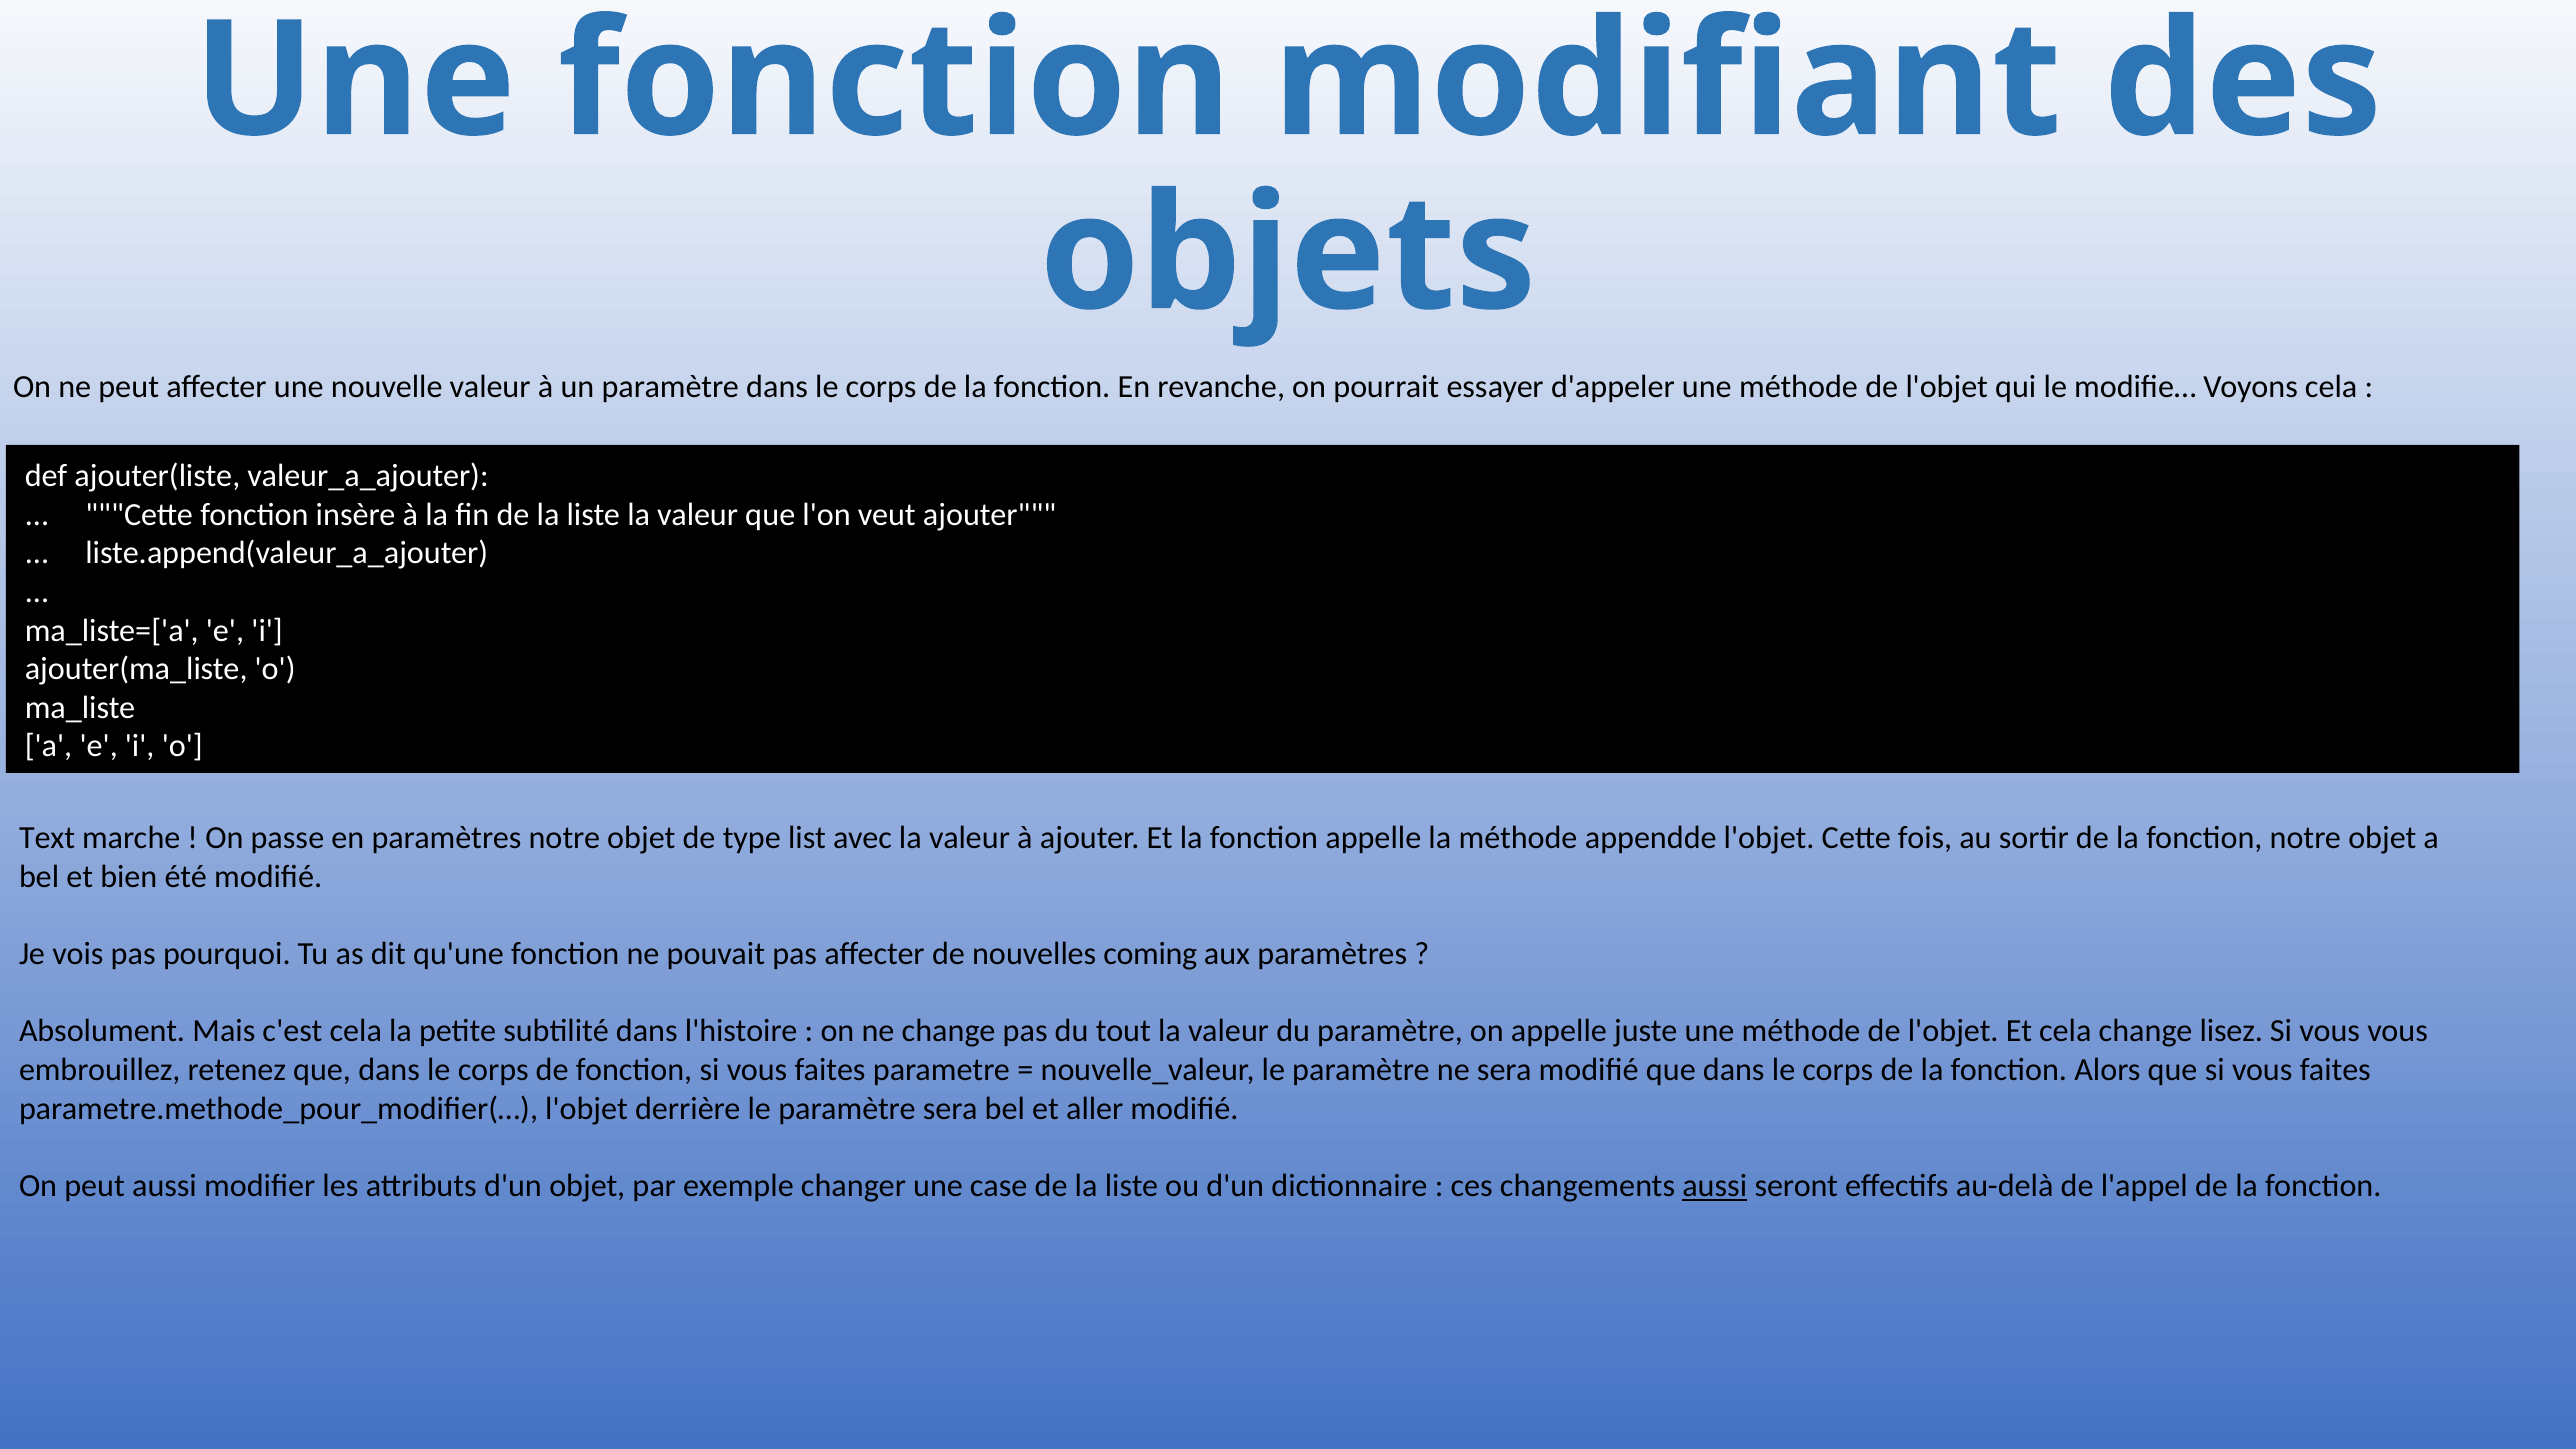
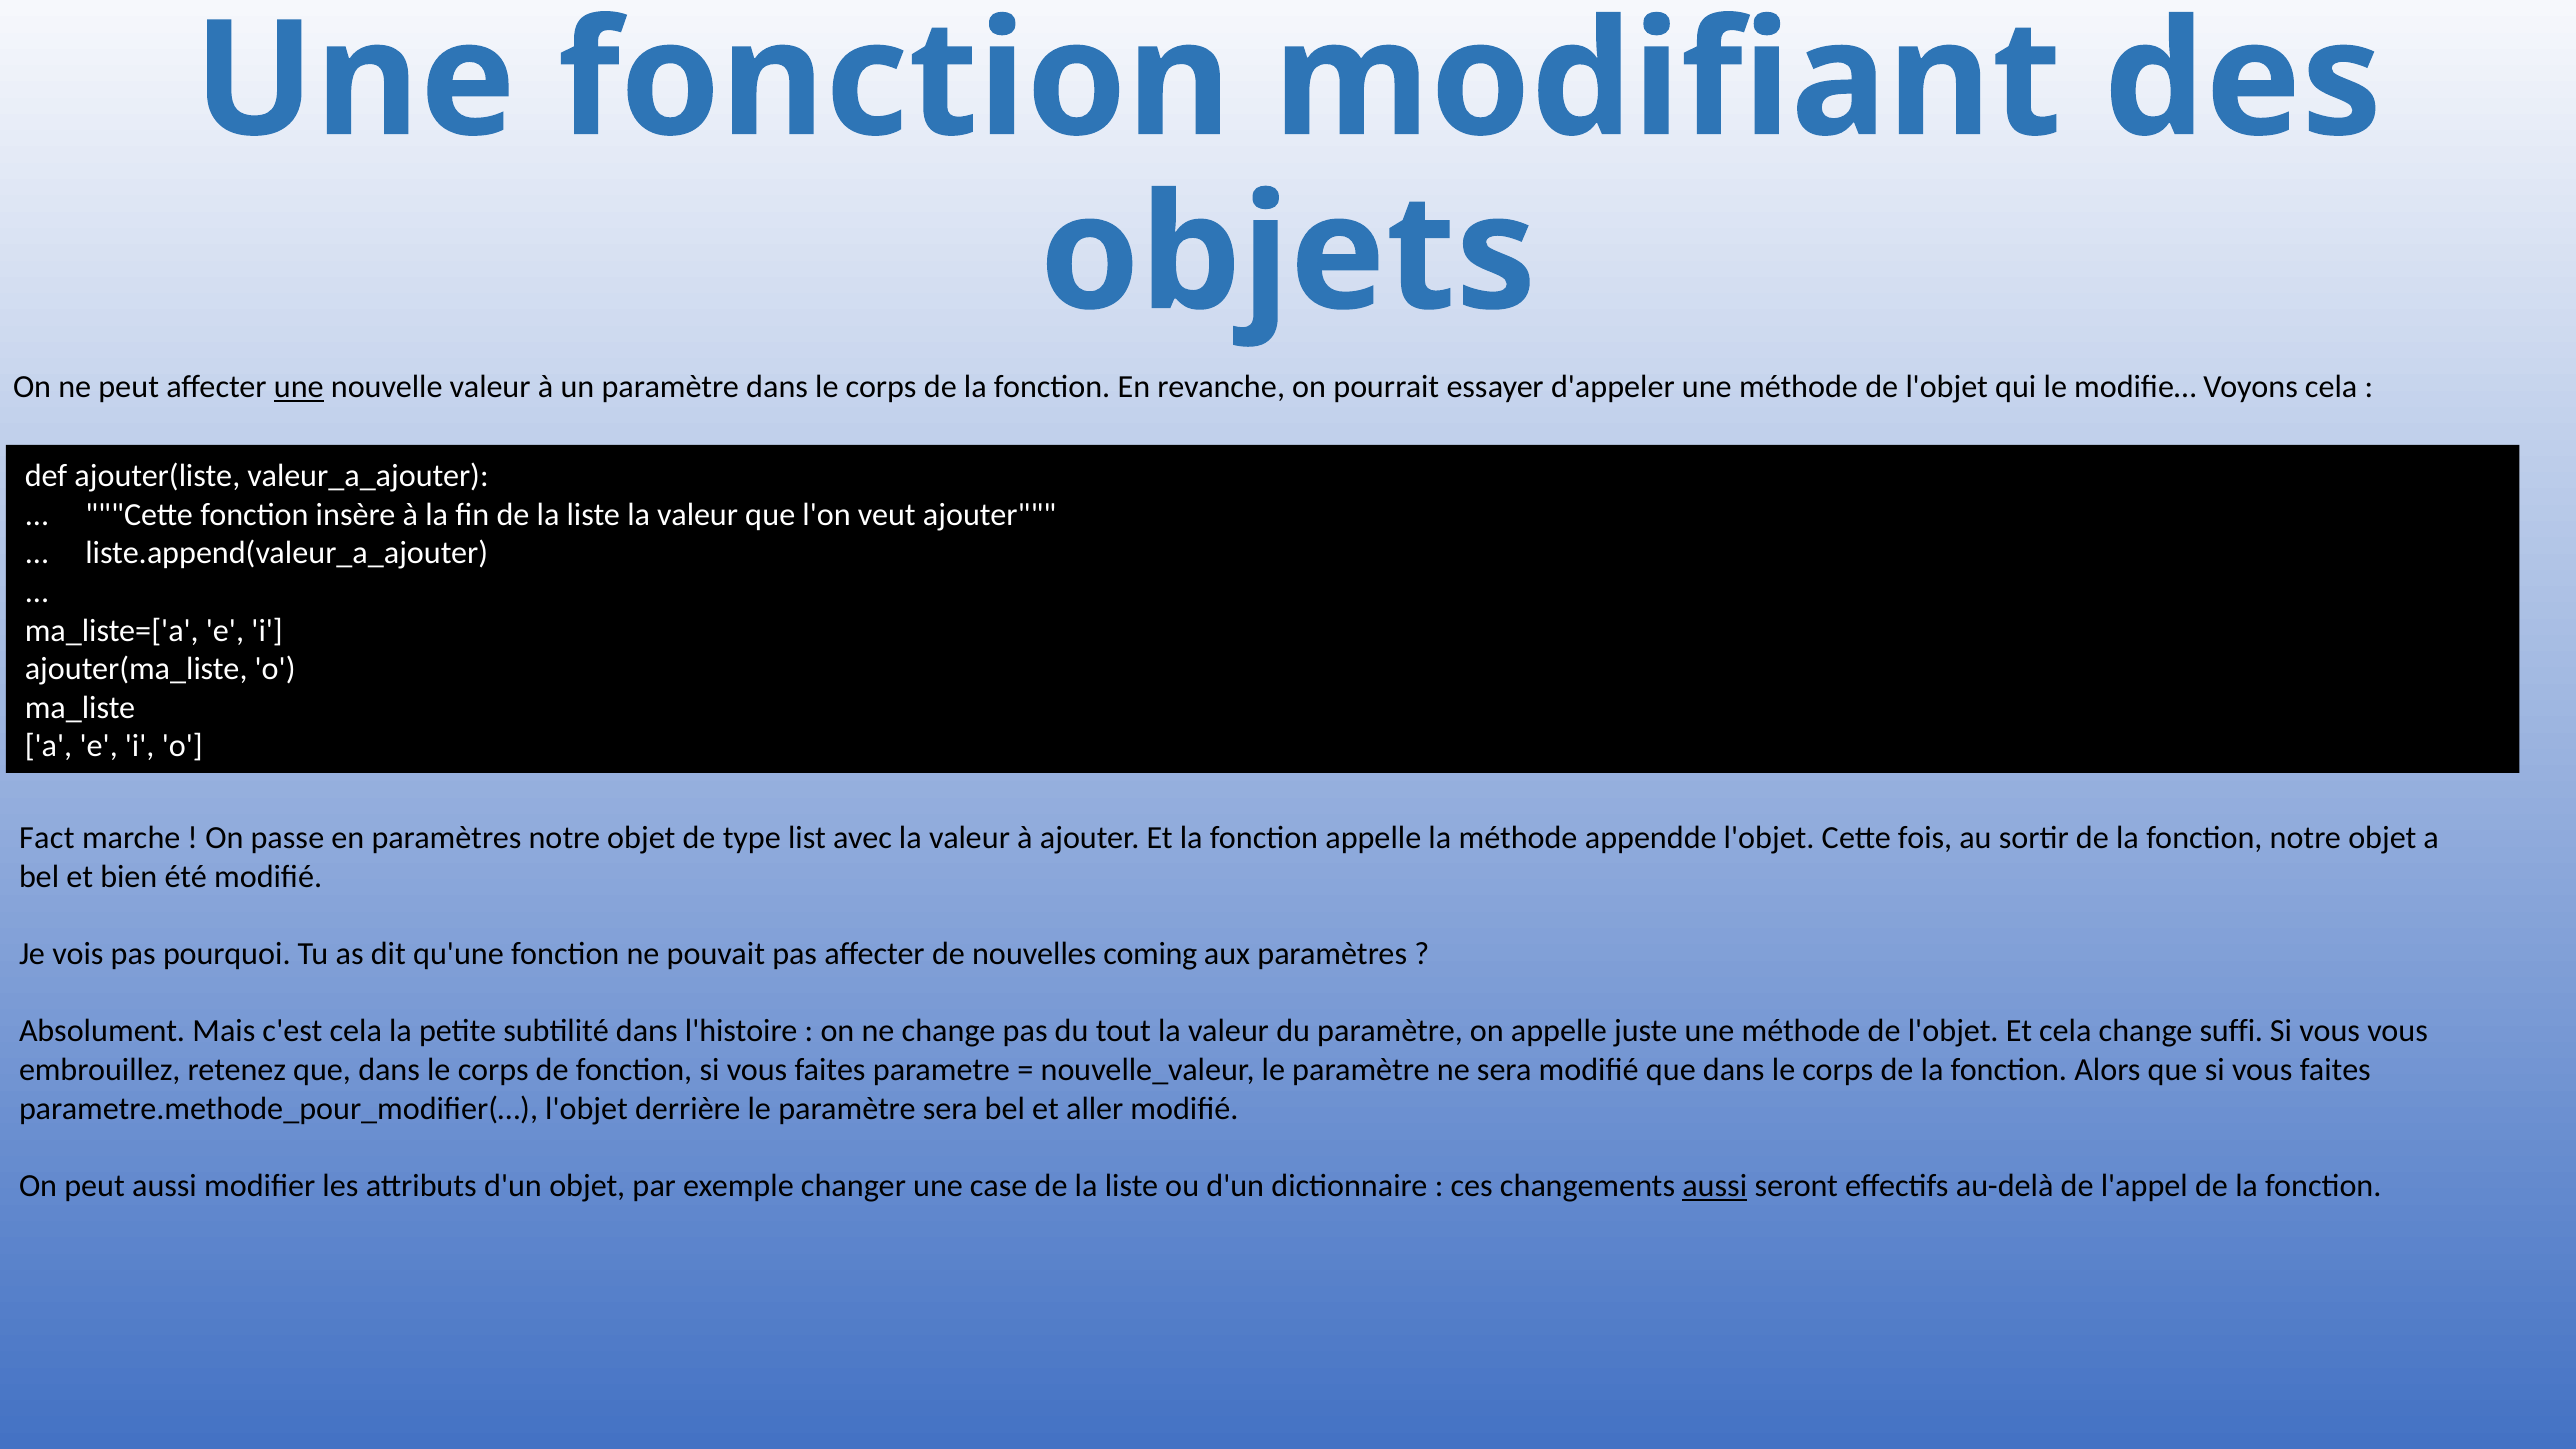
une at (299, 387) underline: none -> present
Text: Text -> Fact
lisez: lisez -> suffi
